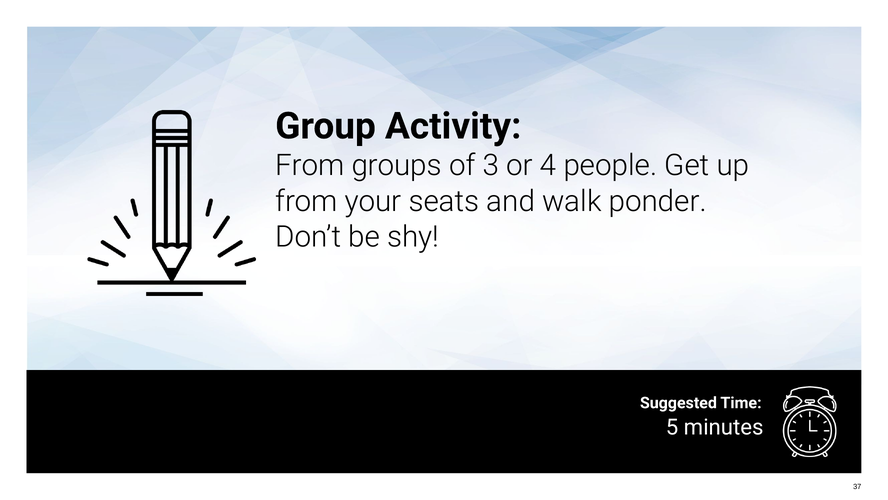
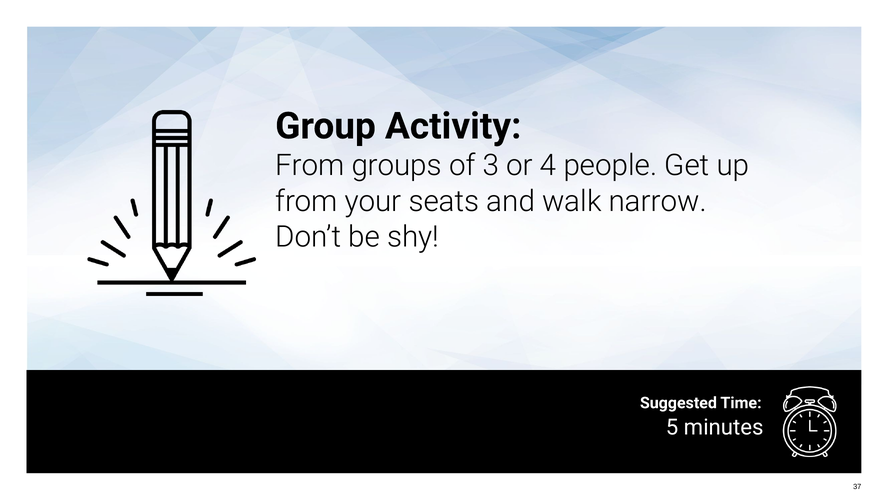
ponder: ponder -> narrow
